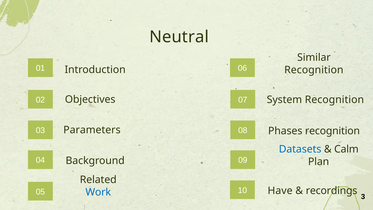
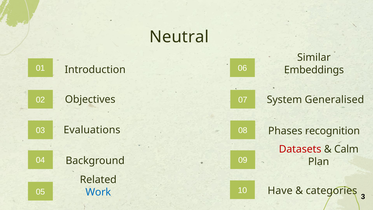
Recognition at (314, 70): Recognition -> Embeddings
System Recognition: Recognition -> Generalised
Parameters: Parameters -> Evaluations
Datasets colour: blue -> red
recordings: recordings -> categories
